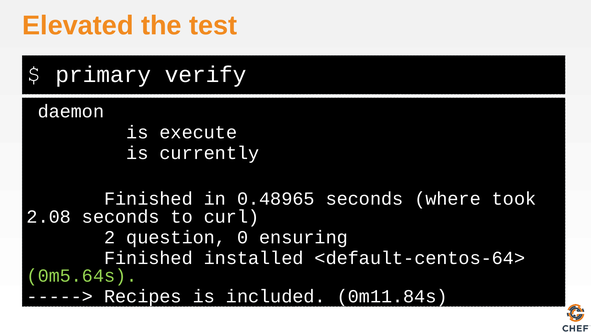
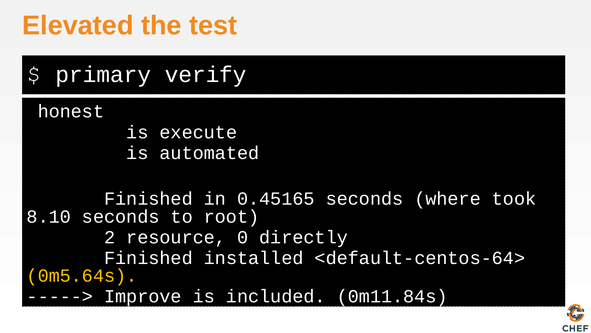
daemon: daemon -> honest
currently: currently -> automated
0.48965: 0.48965 -> 0.45165
2.08: 2.08 -> 8.10
curl: curl -> root
question: question -> resource
ensuring: ensuring -> directly
0m5.64s colour: light green -> yellow
Recipes: Recipes -> Improve
